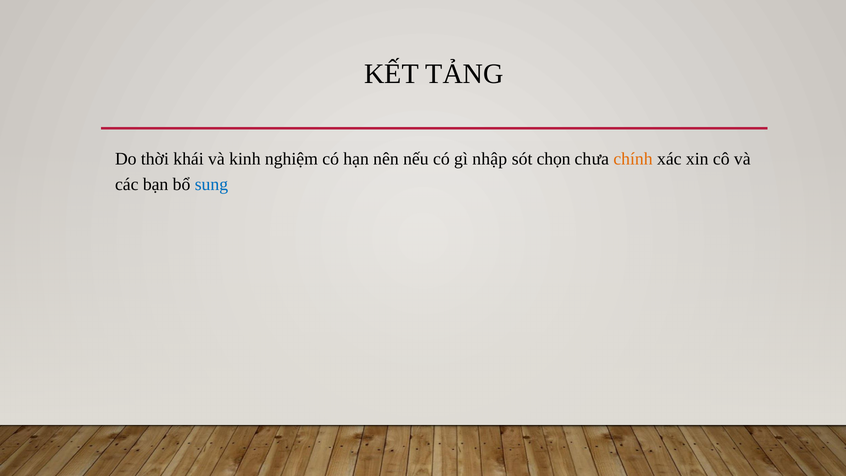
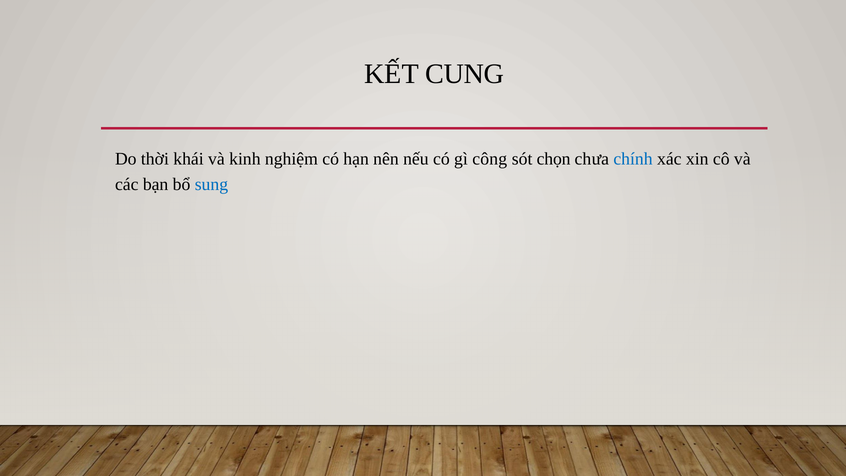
TẢNG: TẢNG -> CUNG
nhập: nhập -> công
chính colour: orange -> blue
